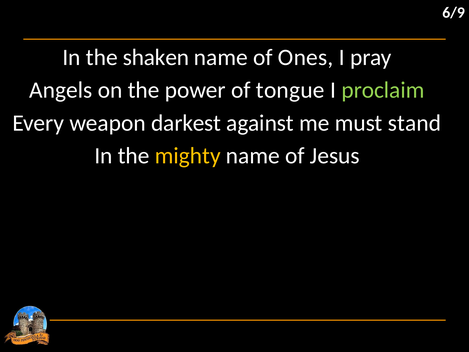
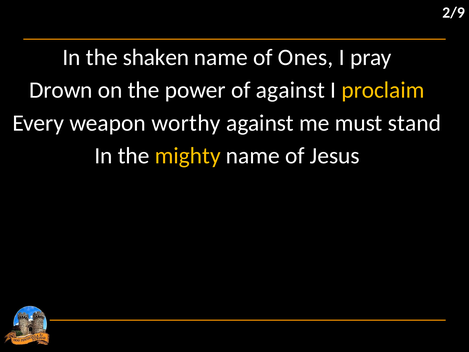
6/9: 6/9 -> 2/9
Angels: Angels -> Drown
of tongue: tongue -> against
proclaim colour: light green -> yellow
darkest: darkest -> worthy
